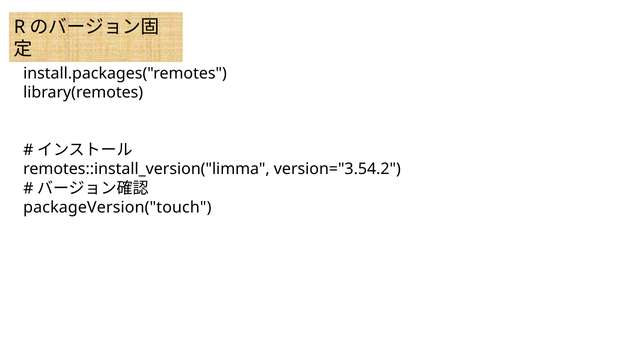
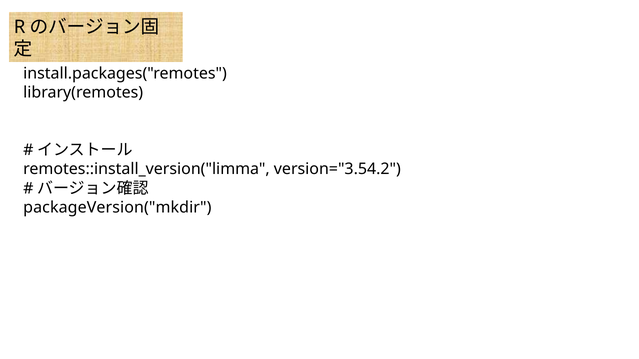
packageVersion("touch: packageVersion("touch -> packageVersion("mkdir
